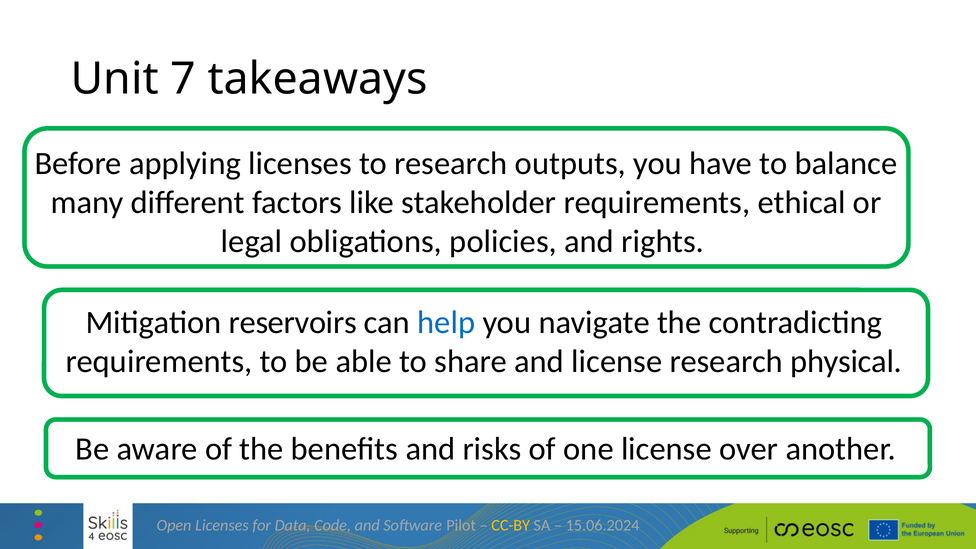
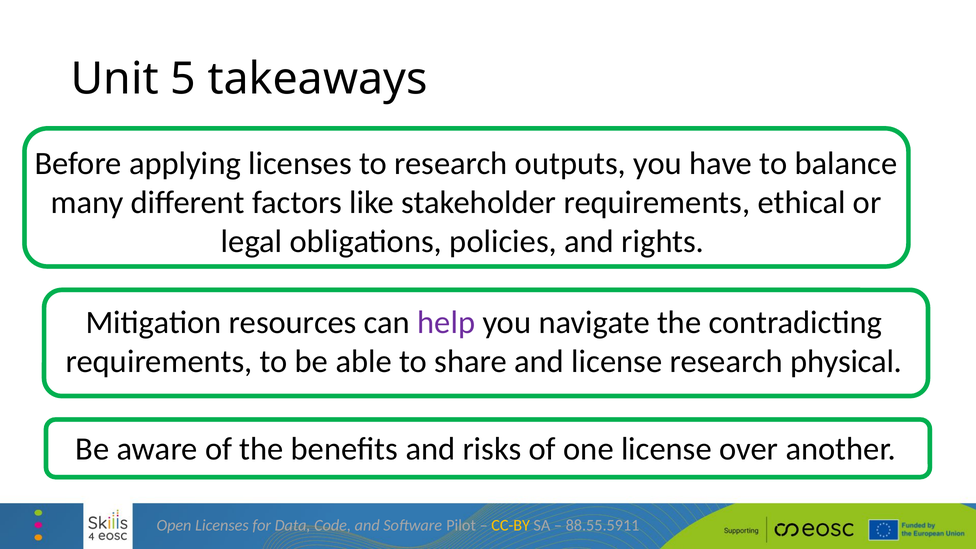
7: 7 -> 5
reservoirs: reservoirs -> resources
help colour: blue -> purple
15.06.2024: 15.06.2024 -> 88.55.5911
